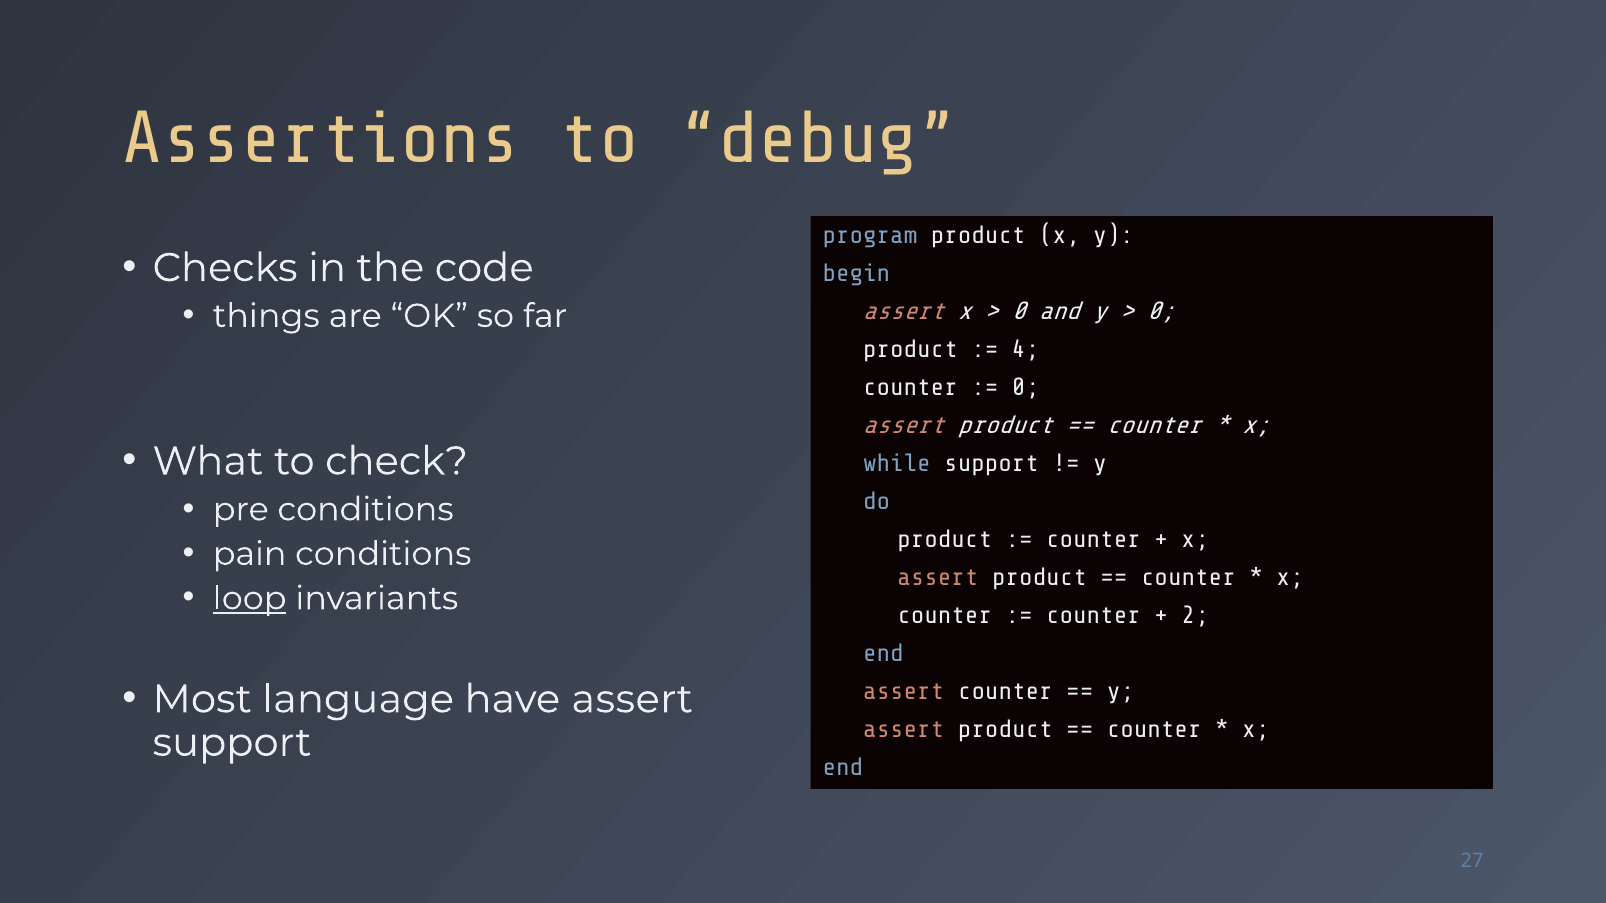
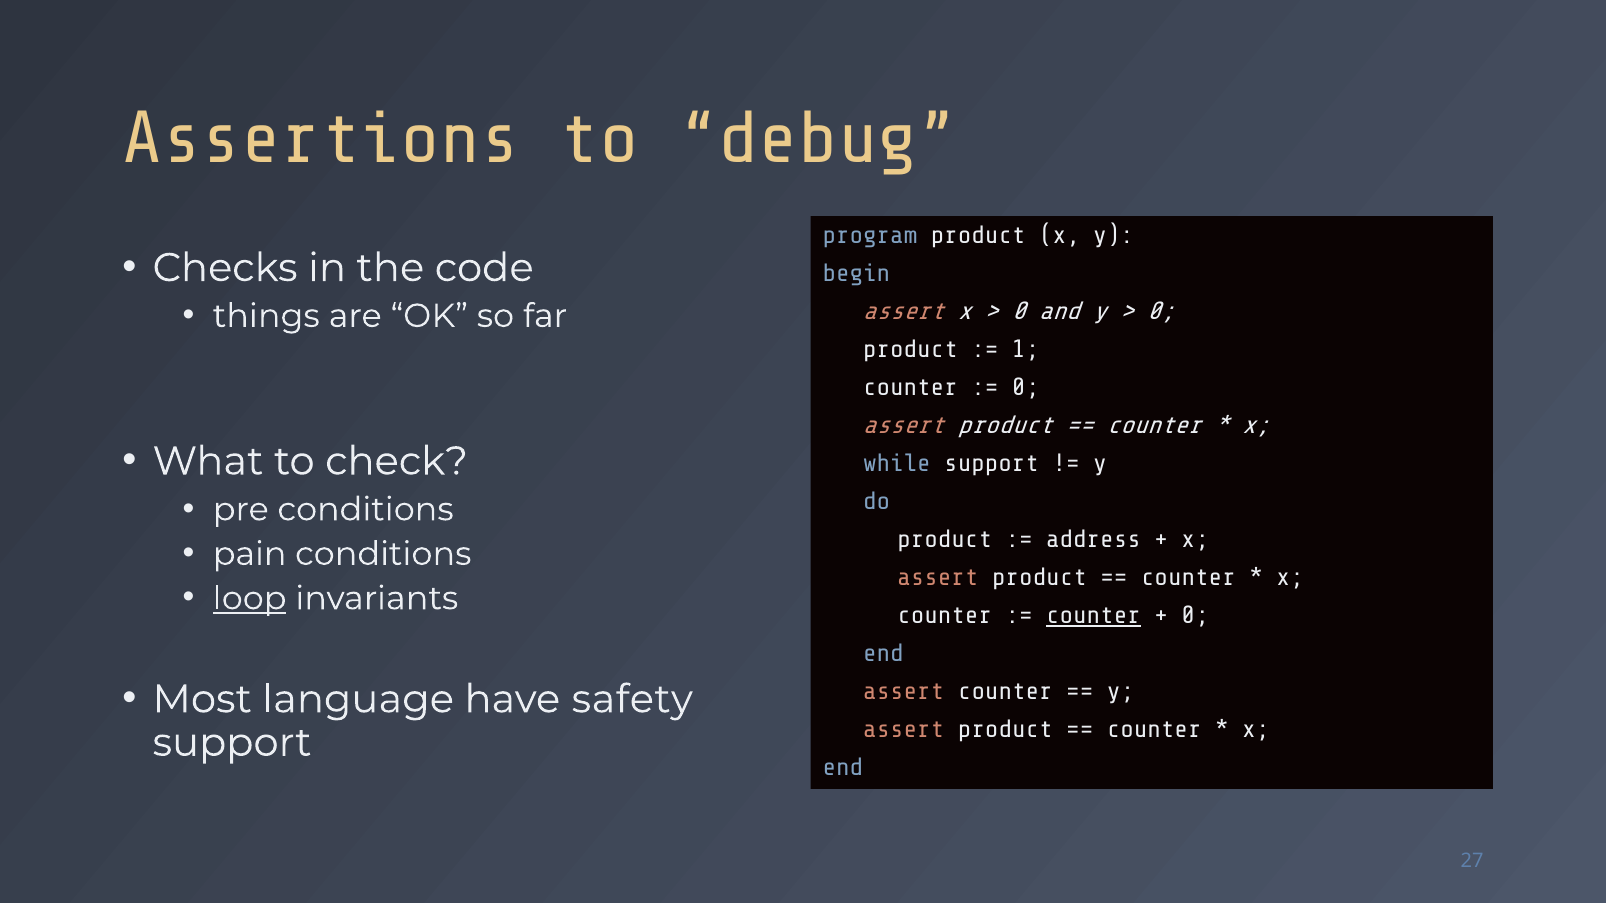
4: 4 -> 1
counter at (1093, 539): counter -> address
counter at (1093, 615) underline: none -> present
2 at (1195, 615): 2 -> 0
have assert: assert -> safety
